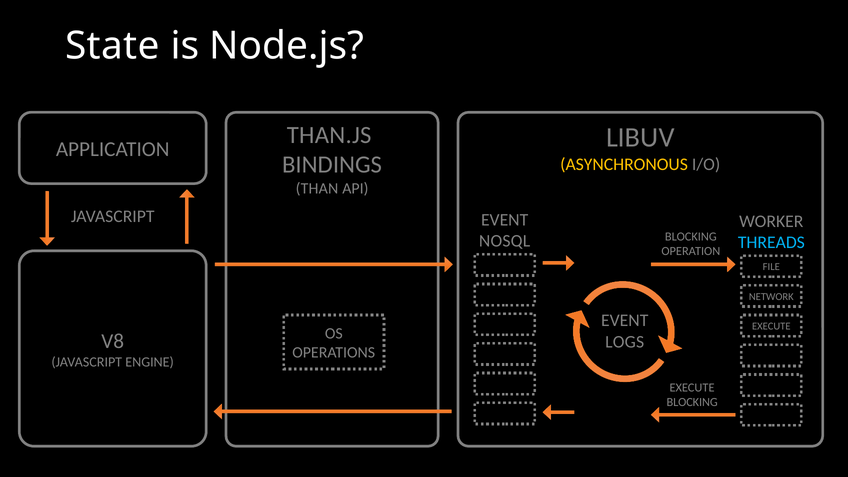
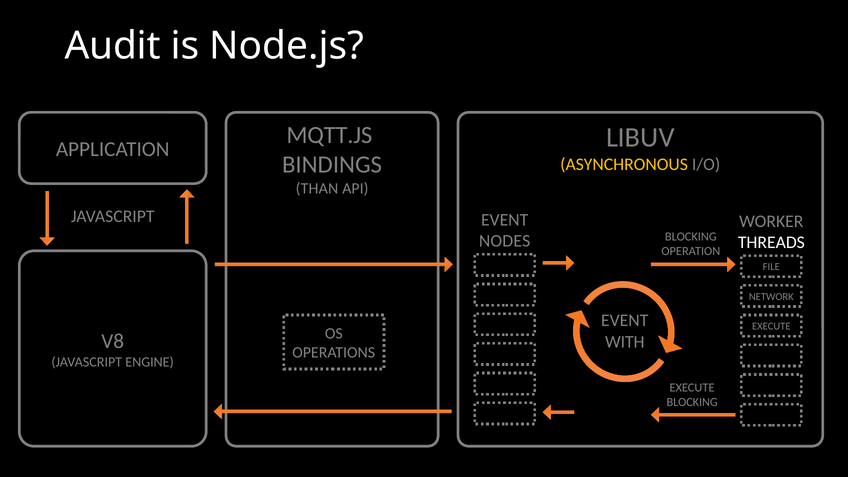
State: State -> Audit
THAN.JS: THAN.JS -> MQTT.JS
NOSQL: NOSQL -> NODES
THREADS colour: light blue -> white
LOGS: LOGS -> WITH
